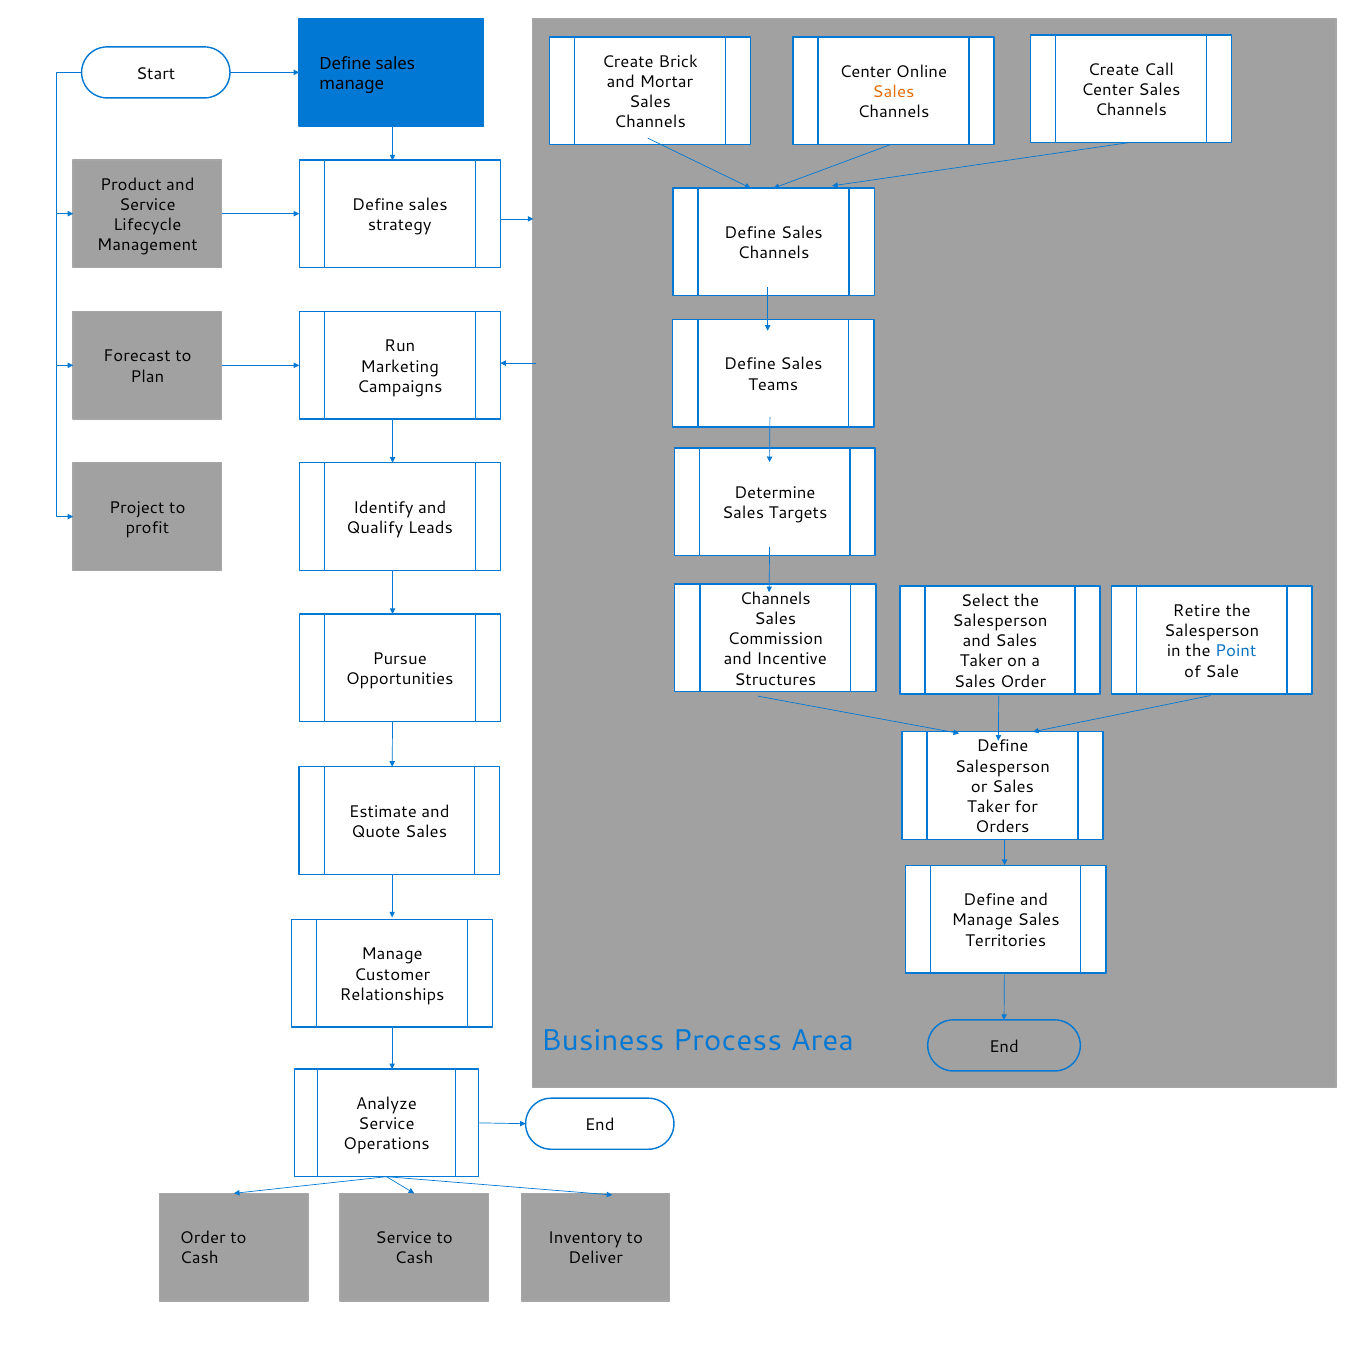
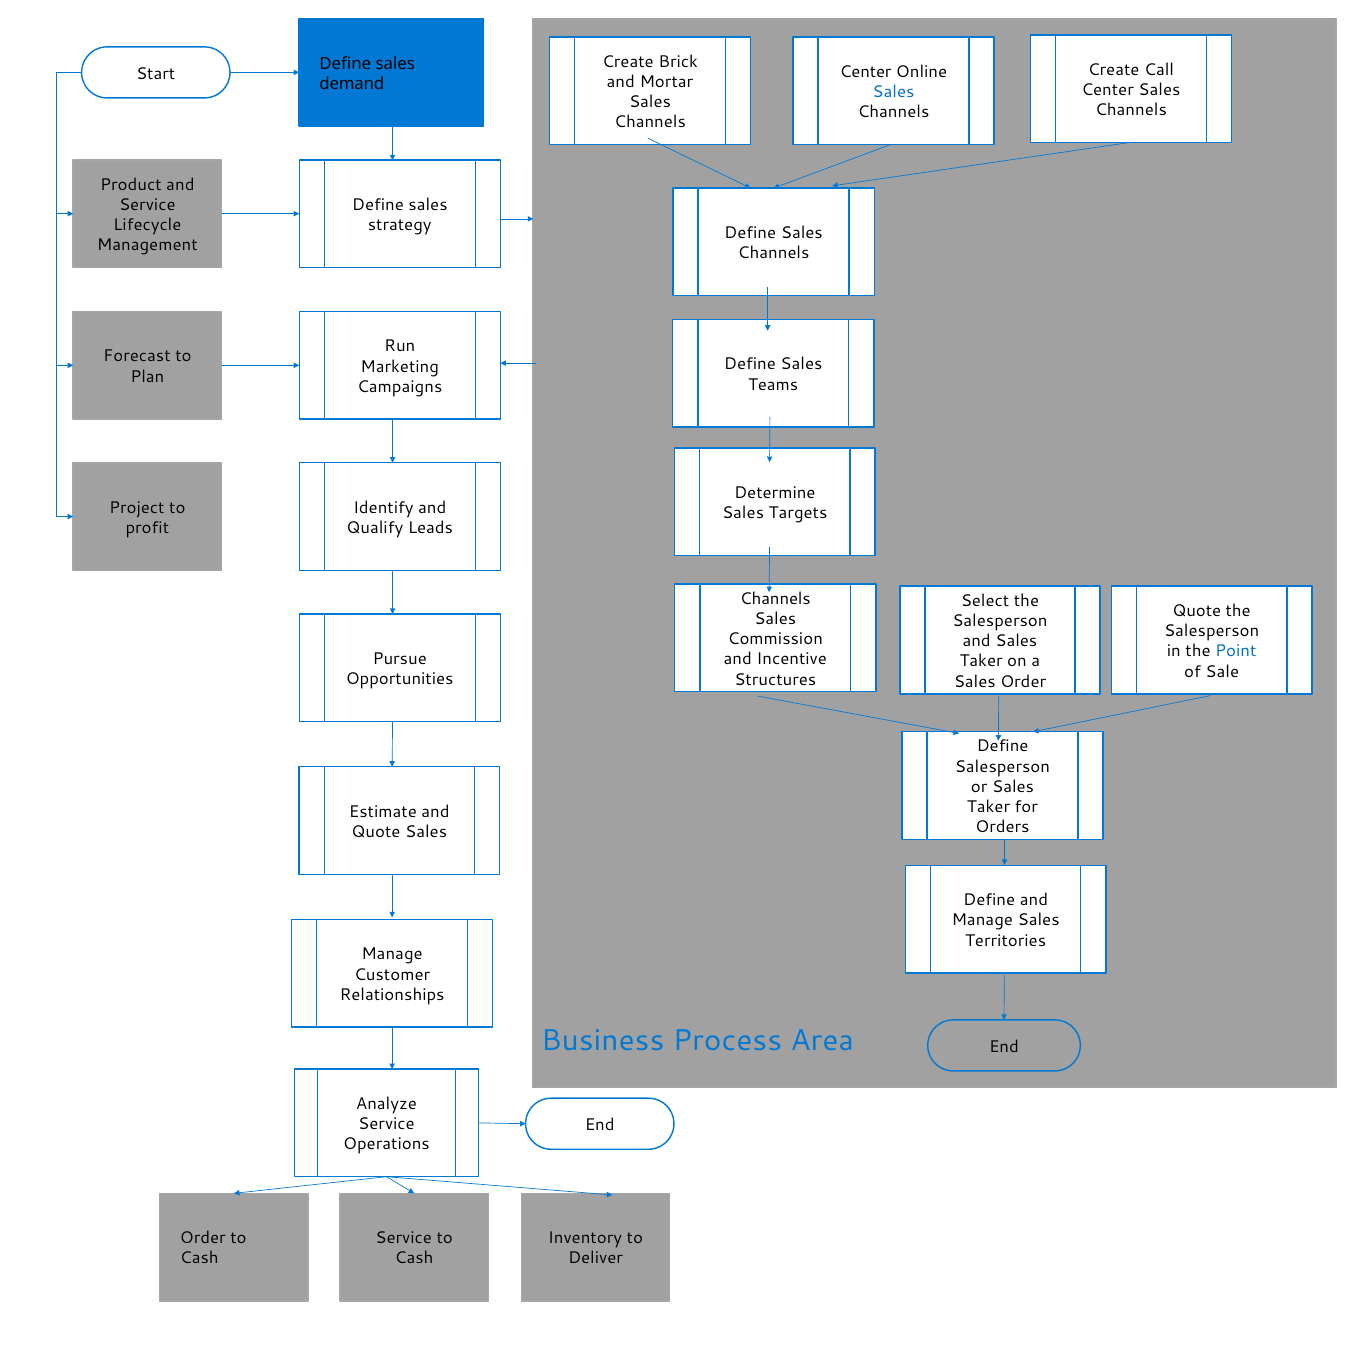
manage at (352, 84): manage -> demand
Sales at (893, 92) colour: orange -> blue
Retire at (1197, 611): Retire -> Quote
